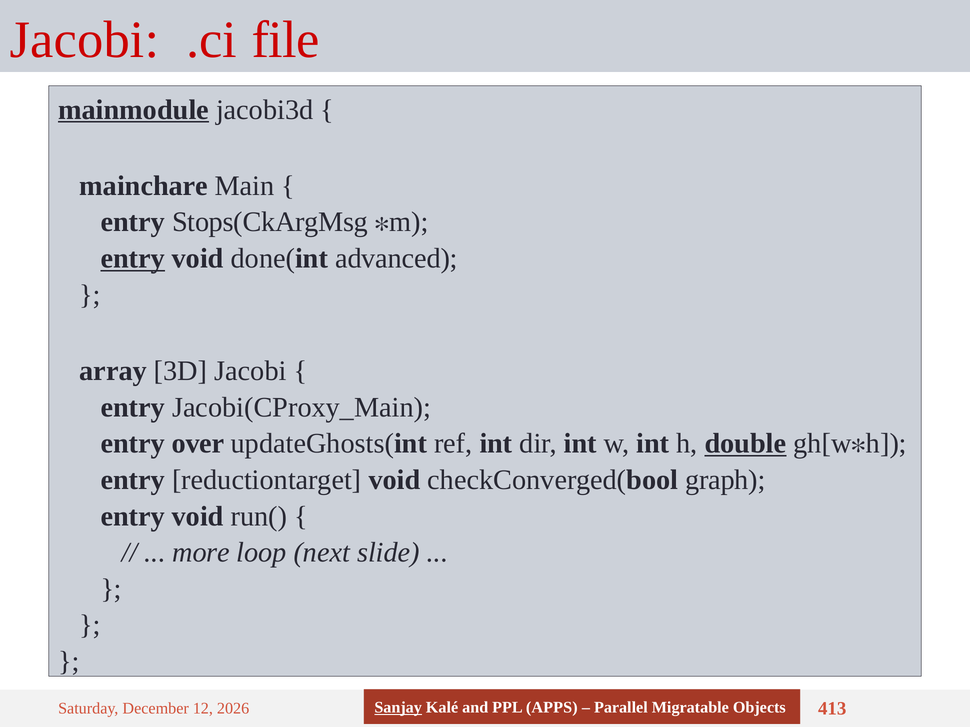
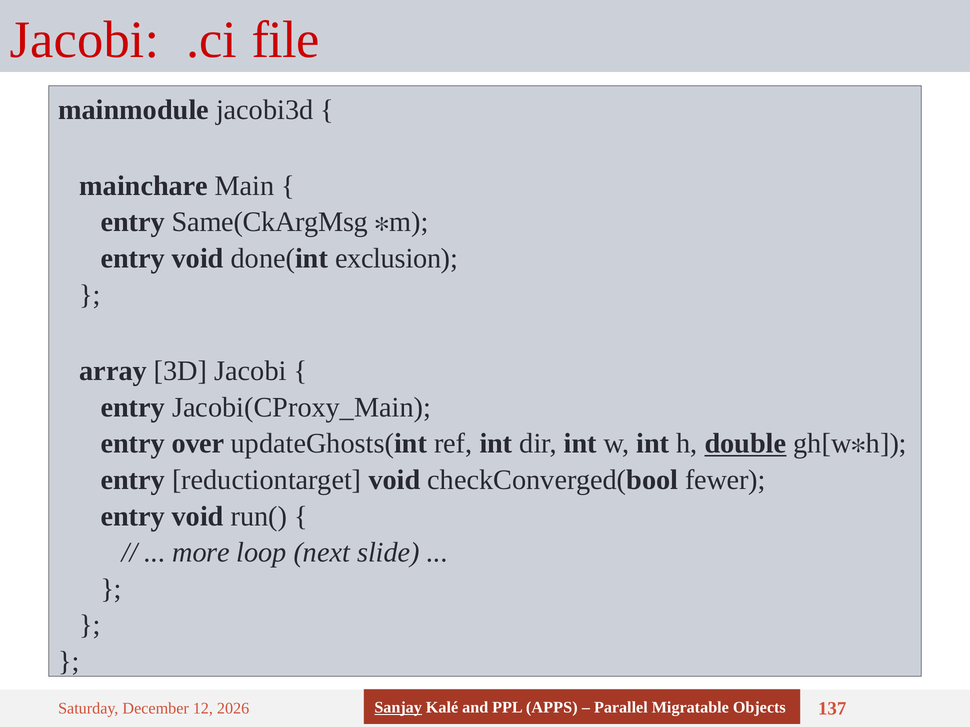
mainmodule underline: present -> none
Stops(CkArgMsg: Stops(CkArgMsg -> Same(CkArgMsg
entry at (133, 259) underline: present -> none
advanced: advanced -> exclusion
graph: graph -> fewer
413: 413 -> 137
